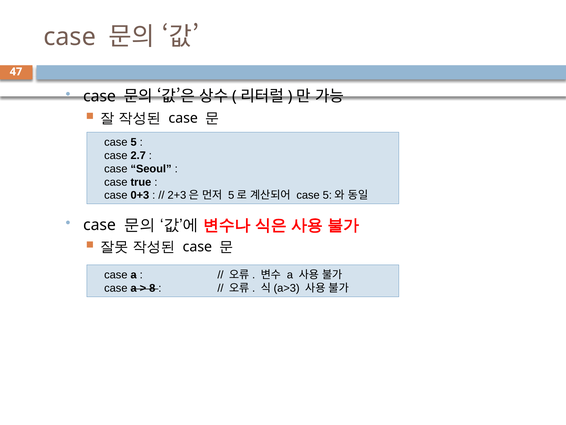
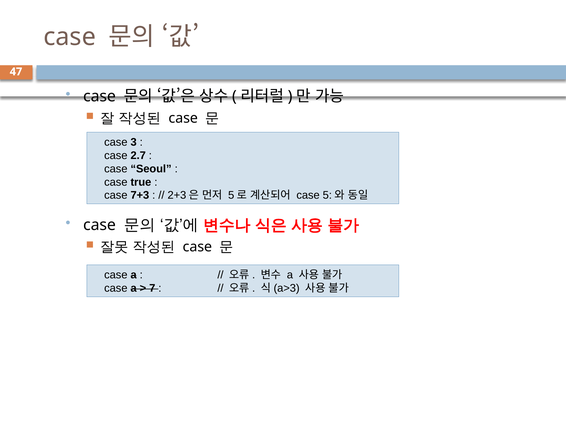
5: 5 -> 3
0+3: 0+3 -> 7+3
8: 8 -> 7
